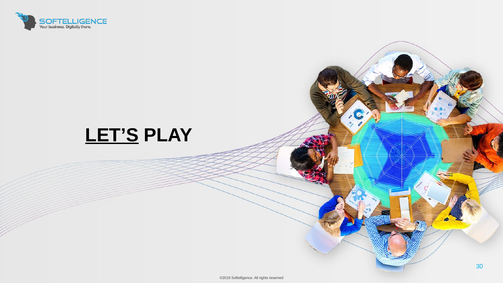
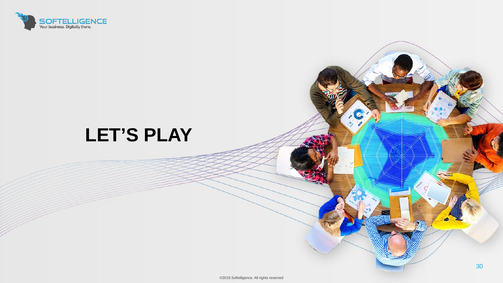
LET’S underline: present -> none
